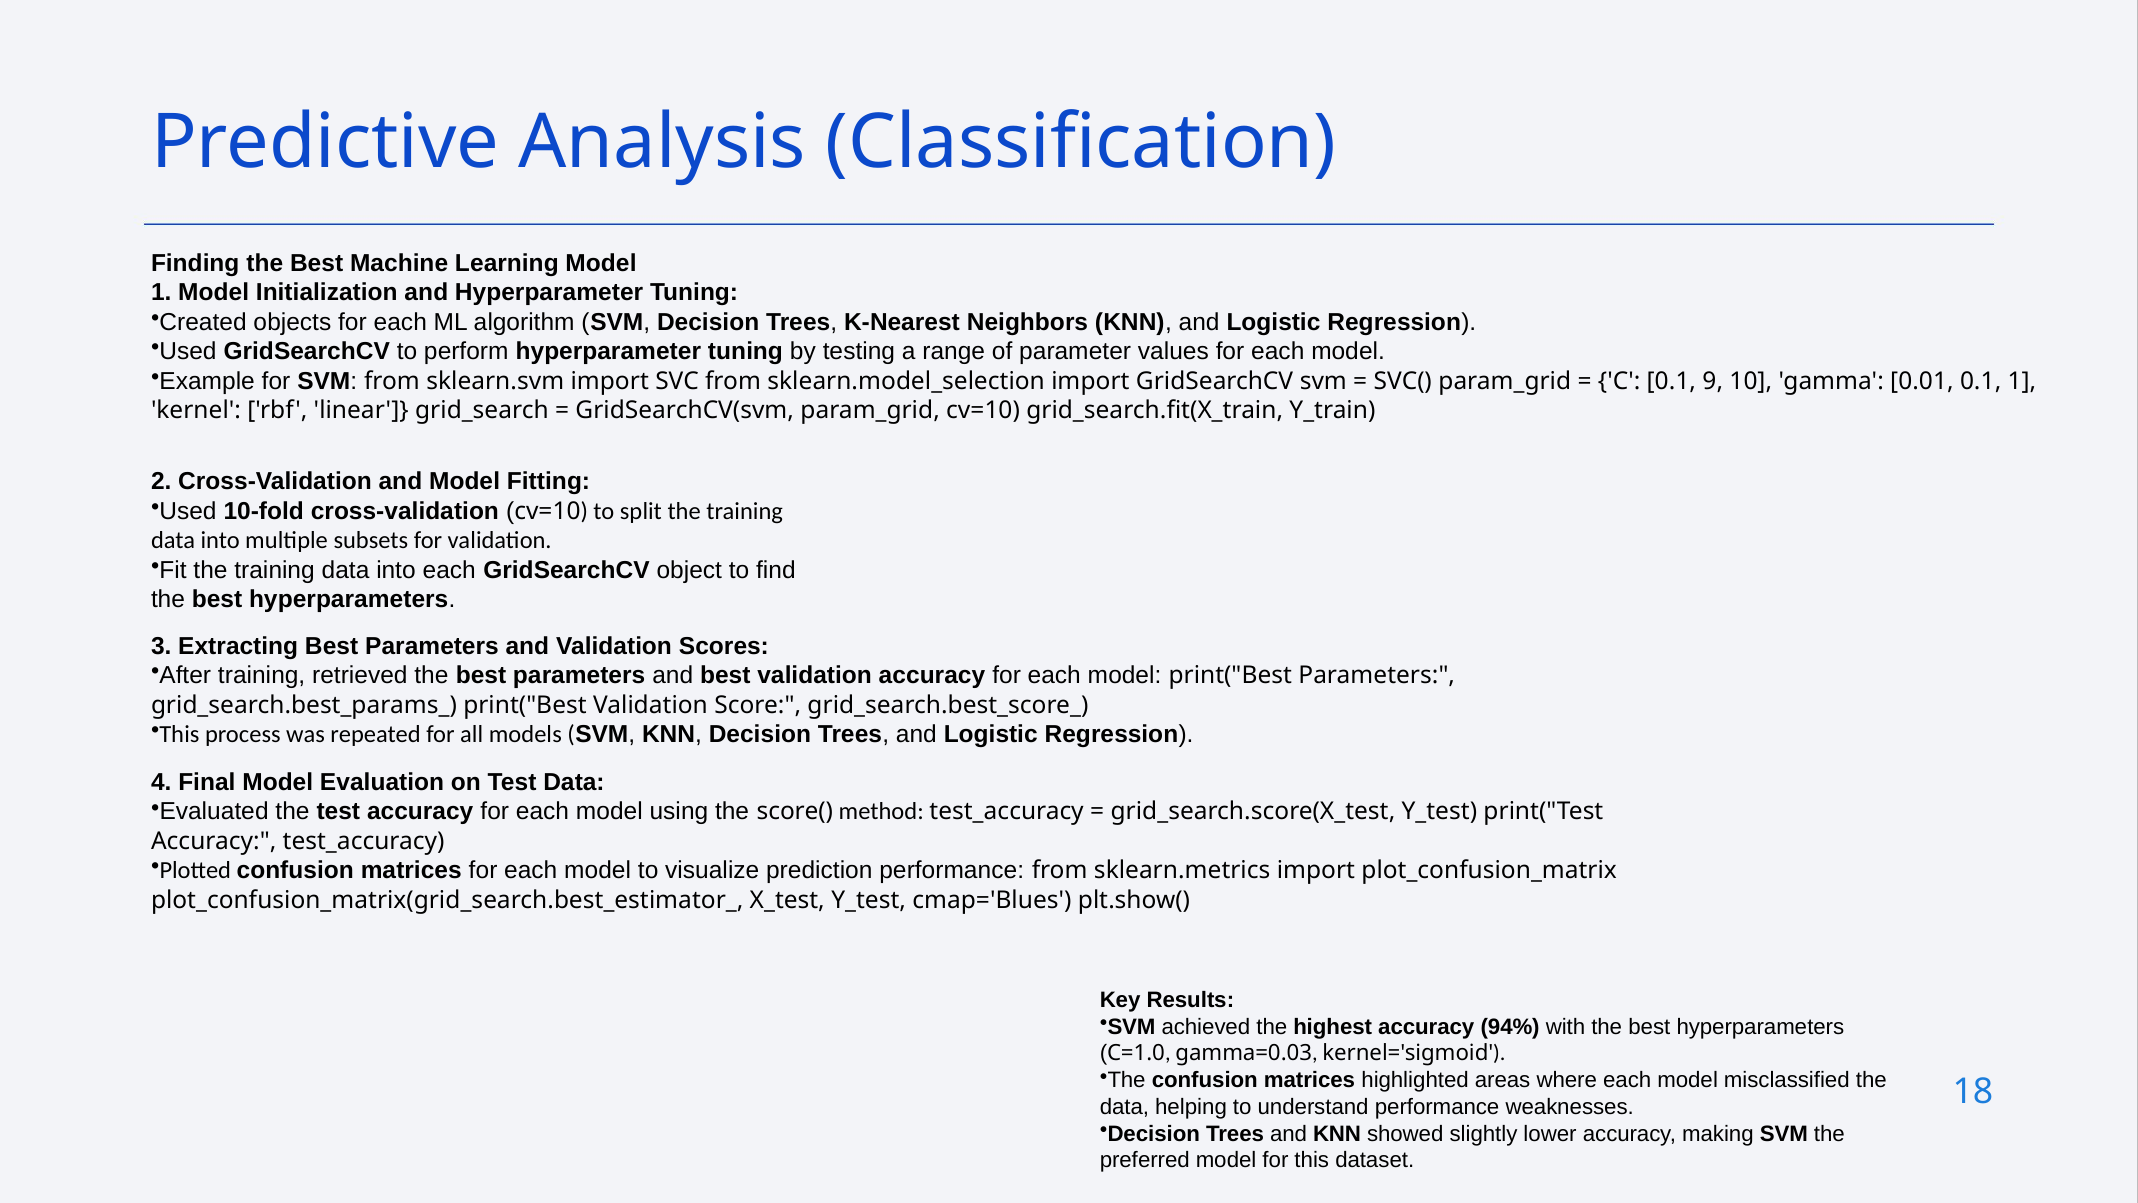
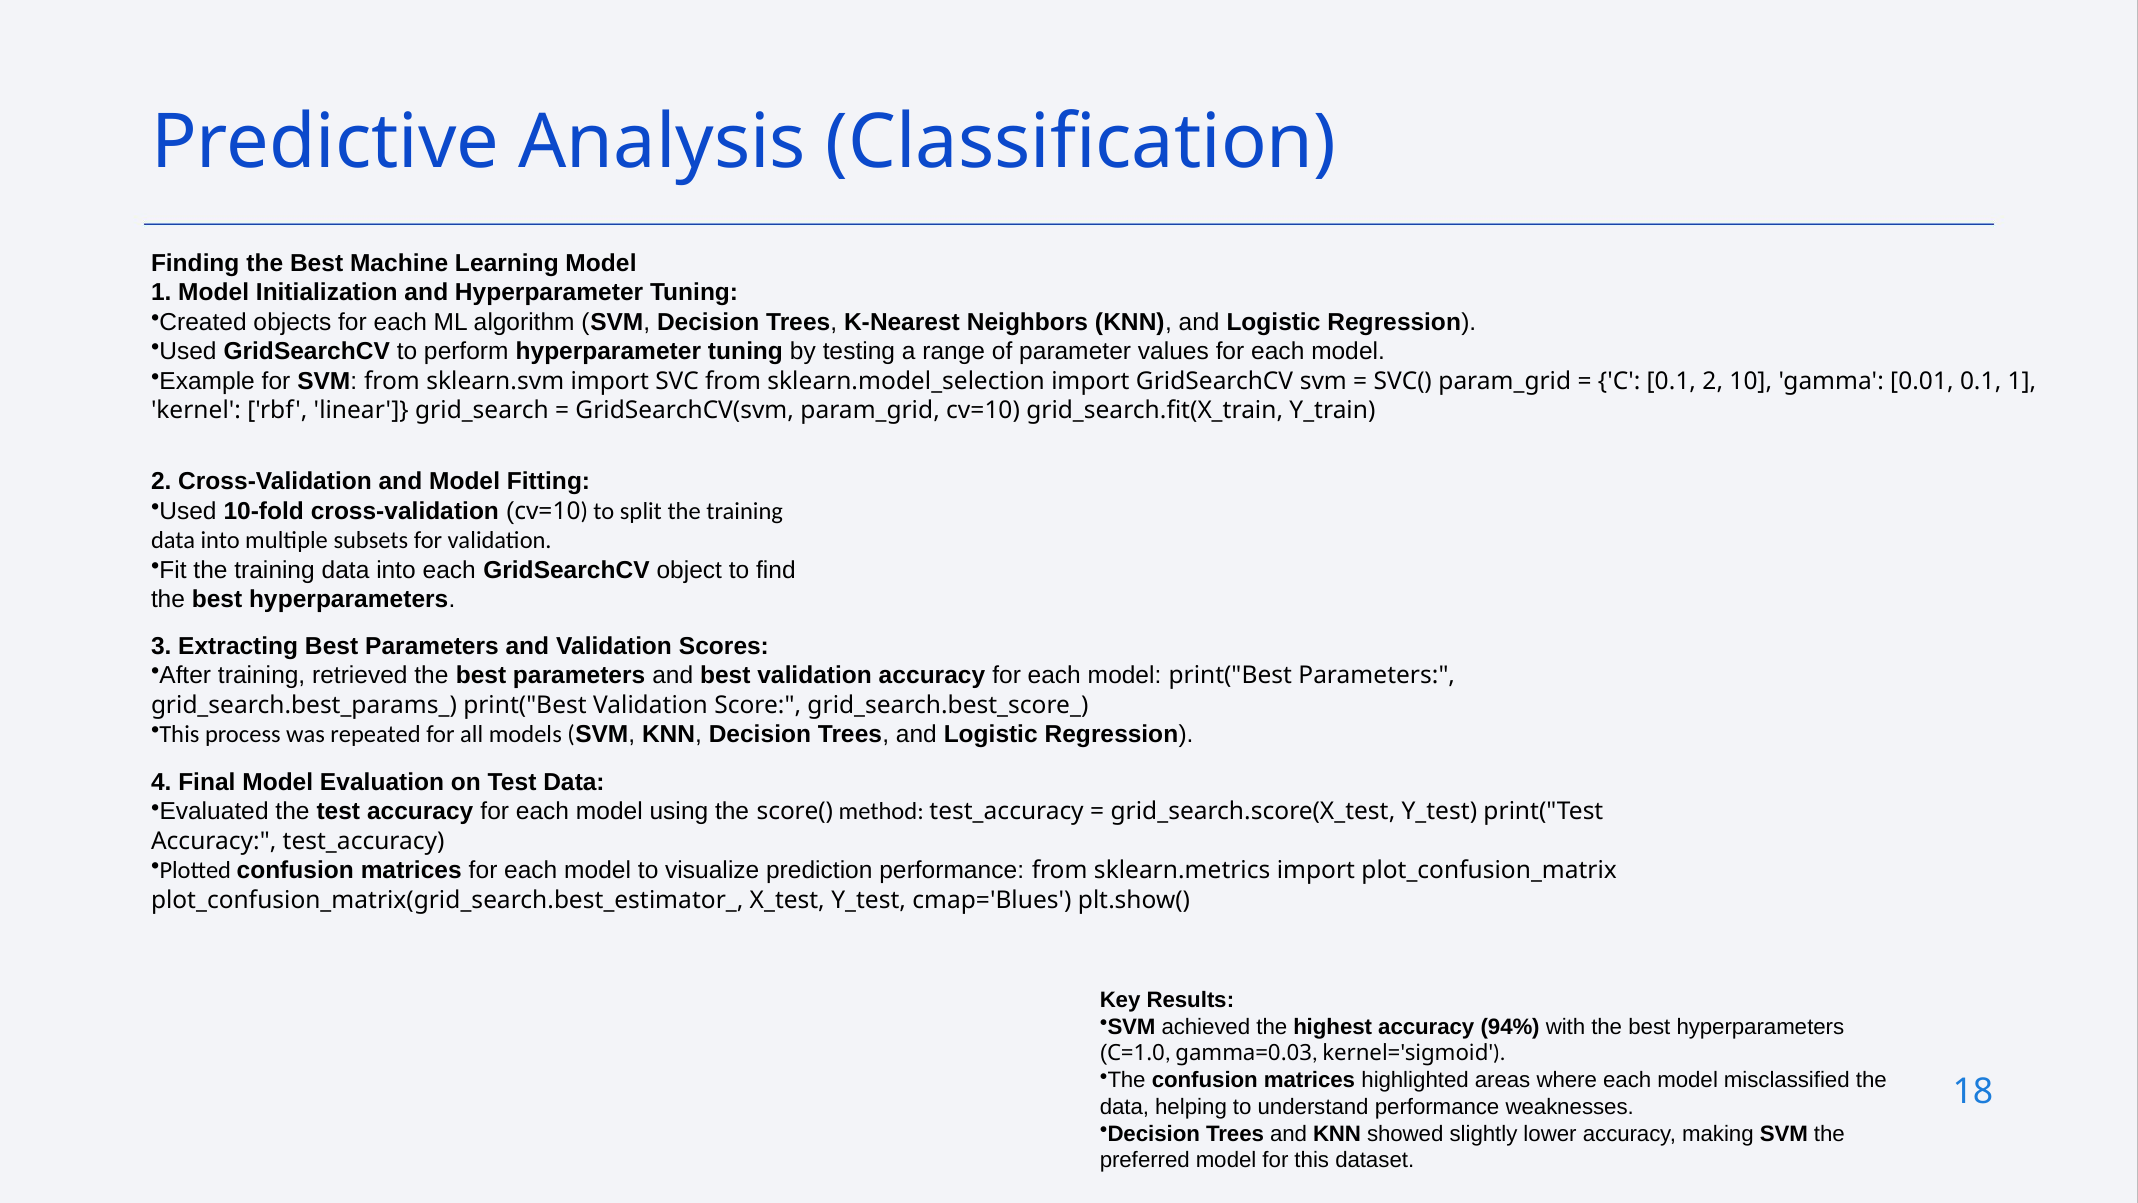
0.1 9: 9 -> 2
